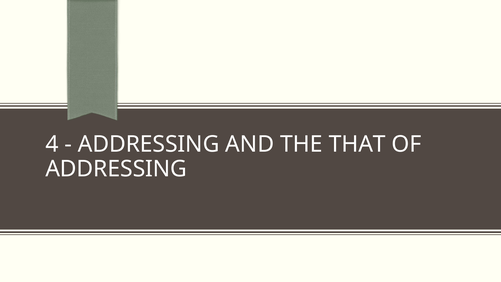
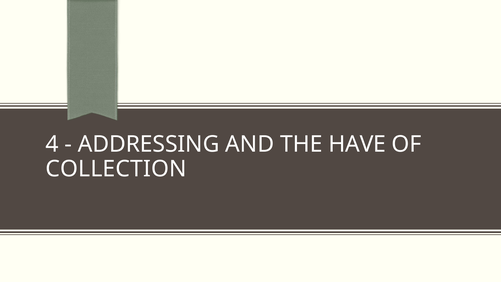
THAT: THAT -> HAVE
ADDRESSING at (116, 169): ADDRESSING -> COLLECTION
